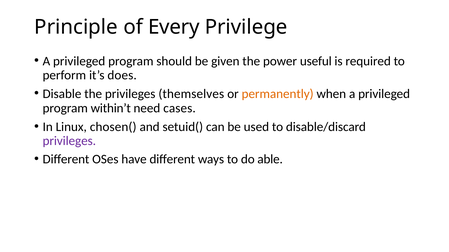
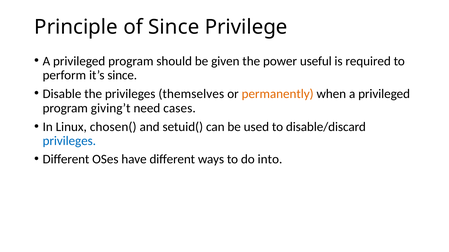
of Every: Every -> Since
it’s does: does -> since
within’t: within’t -> giving’t
privileges at (69, 141) colour: purple -> blue
able: able -> into
